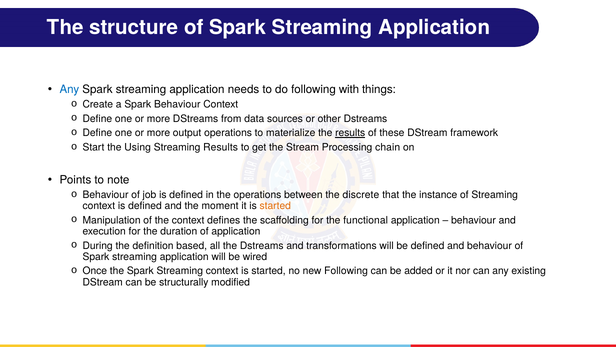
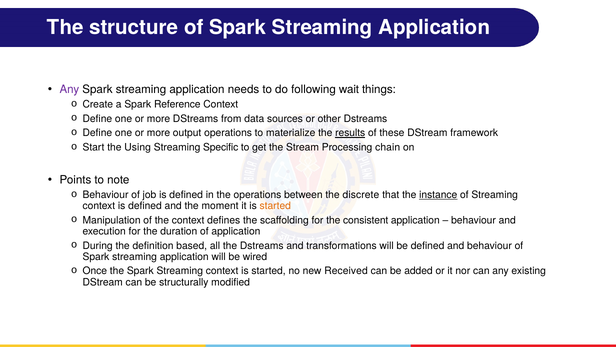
Any at (69, 89) colour: blue -> purple
with: with -> wait
Spark Behaviour: Behaviour -> Reference
Streaming Results: Results -> Specific
instance underline: none -> present
functional: functional -> consistent
new Following: Following -> Received
